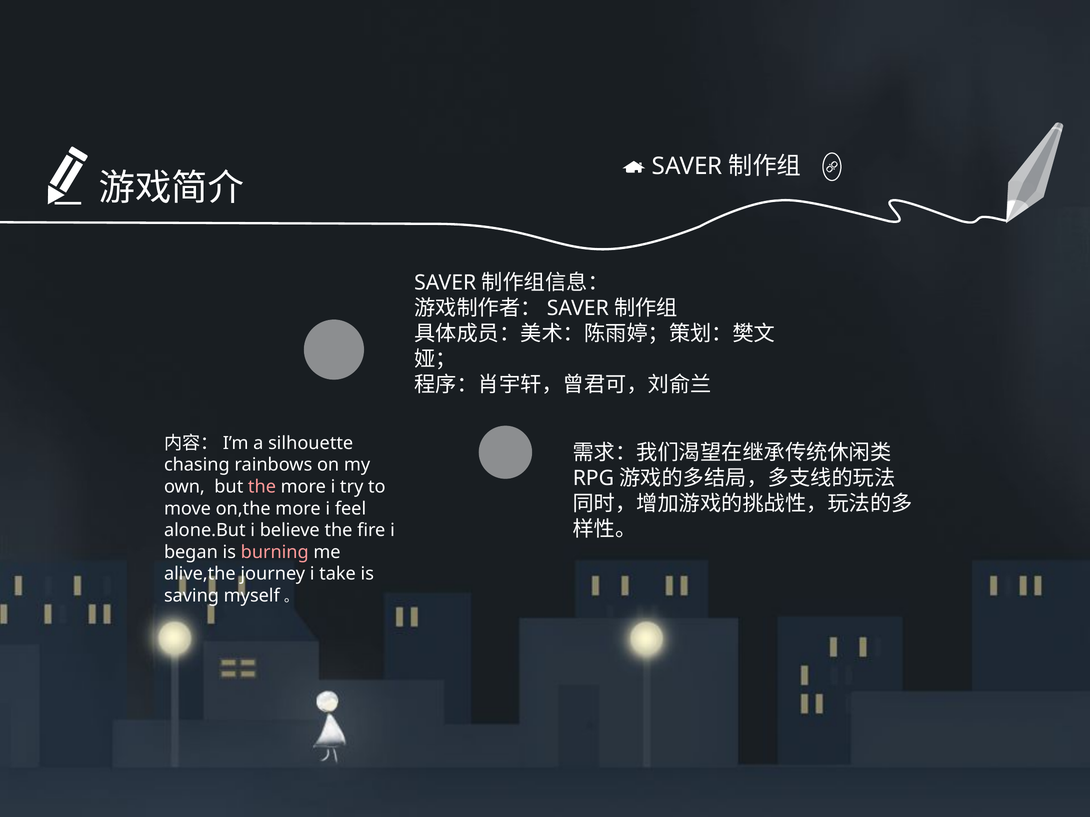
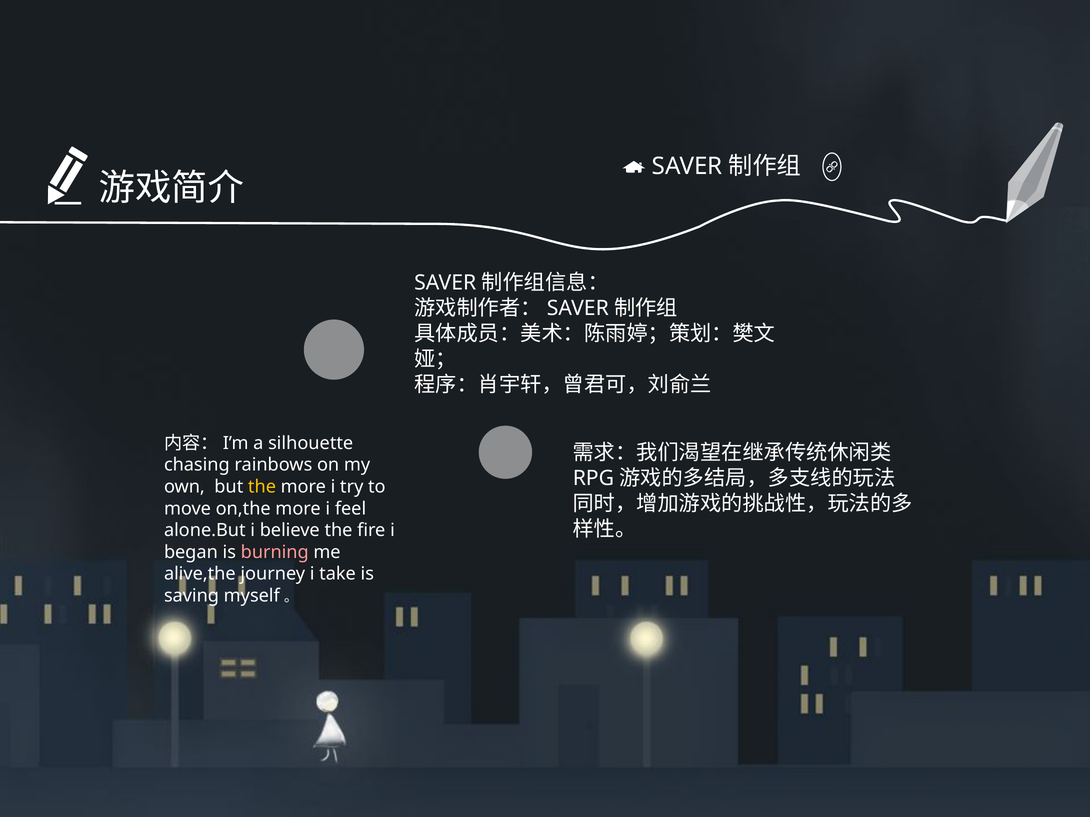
the at (262, 487) colour: pink -> yellow
